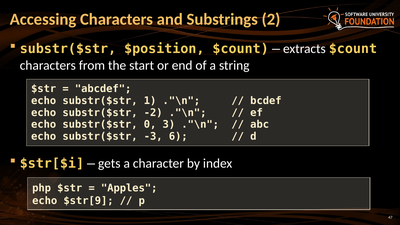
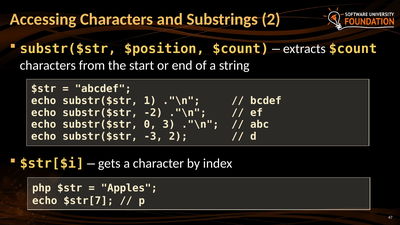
-3 6: 6 -> 2
$str[9: $str[9 -> $str[7
